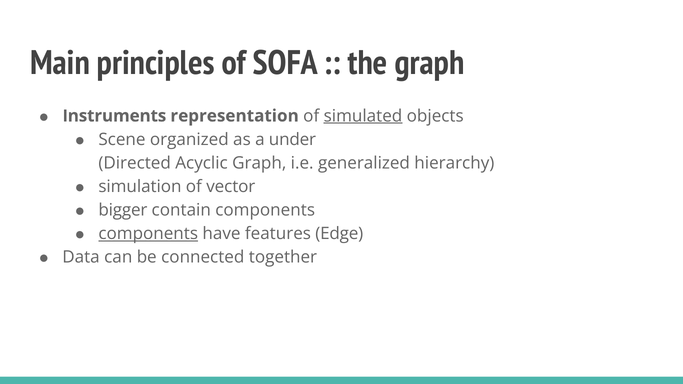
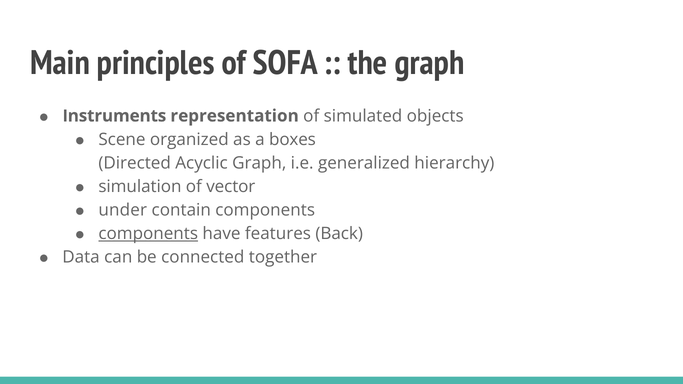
simulated underline: present -> none
under: under -> boxes
bigger: bigger -> under
Edge: Edge -> Back
